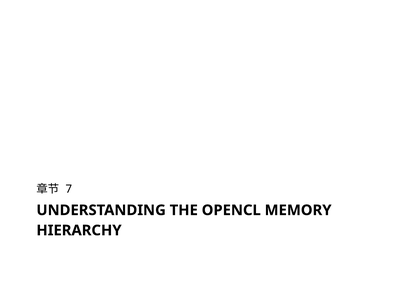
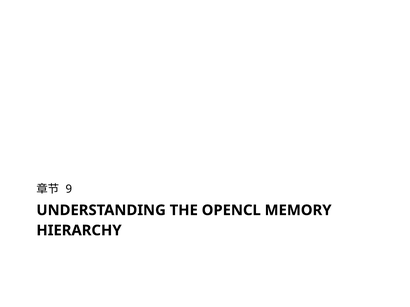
7: 7 -> 9
